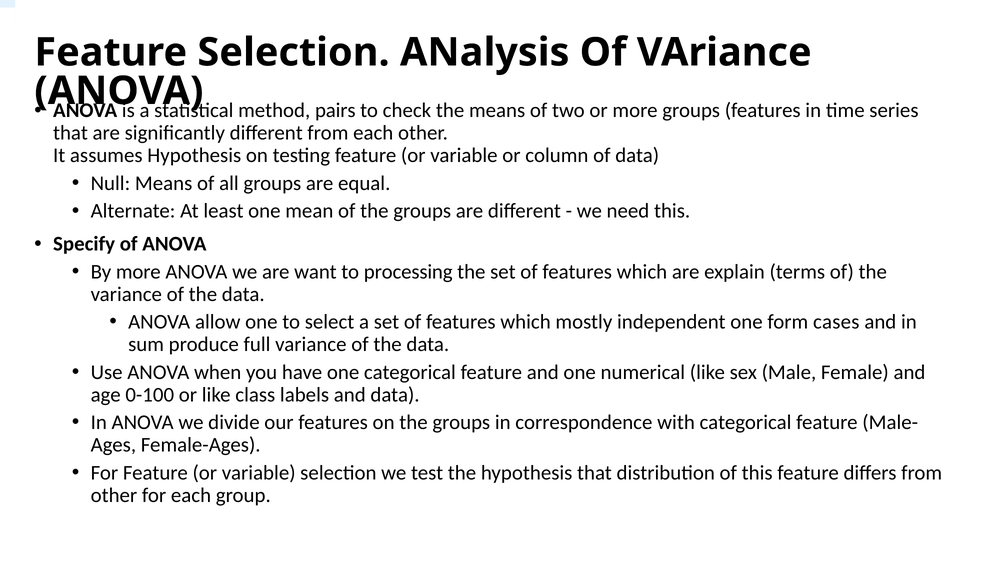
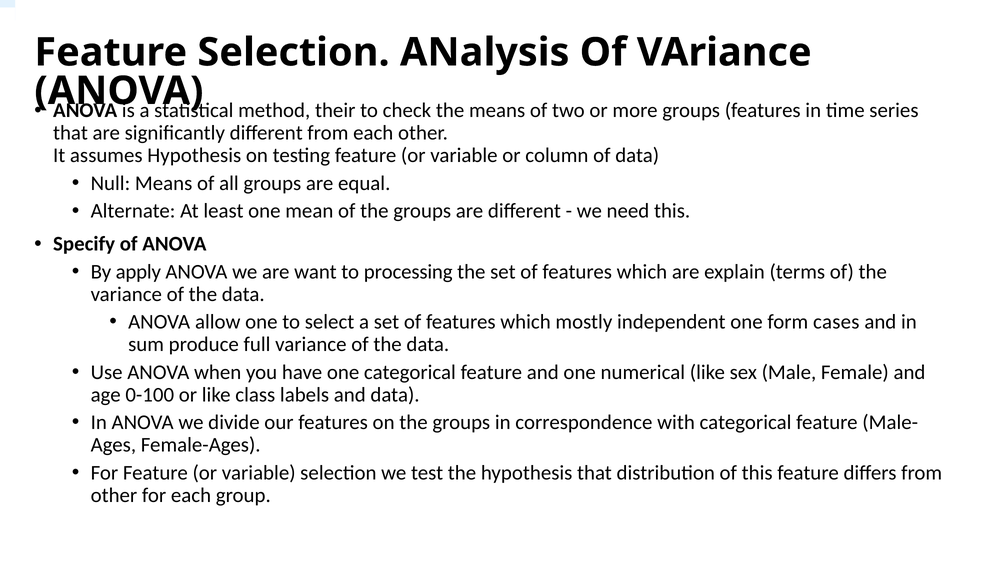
pairs: pairs -> their
By more: more -> apply
